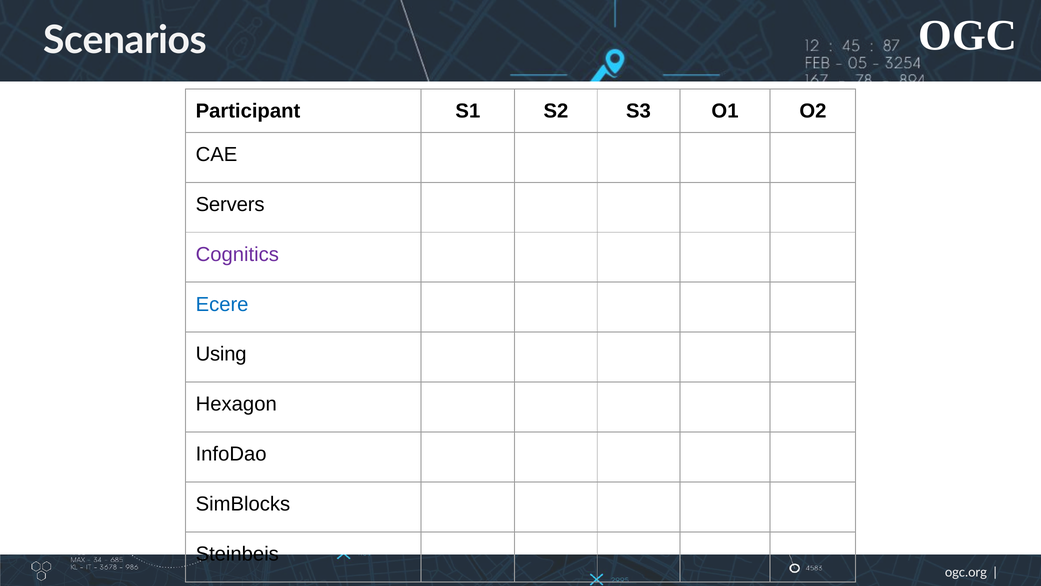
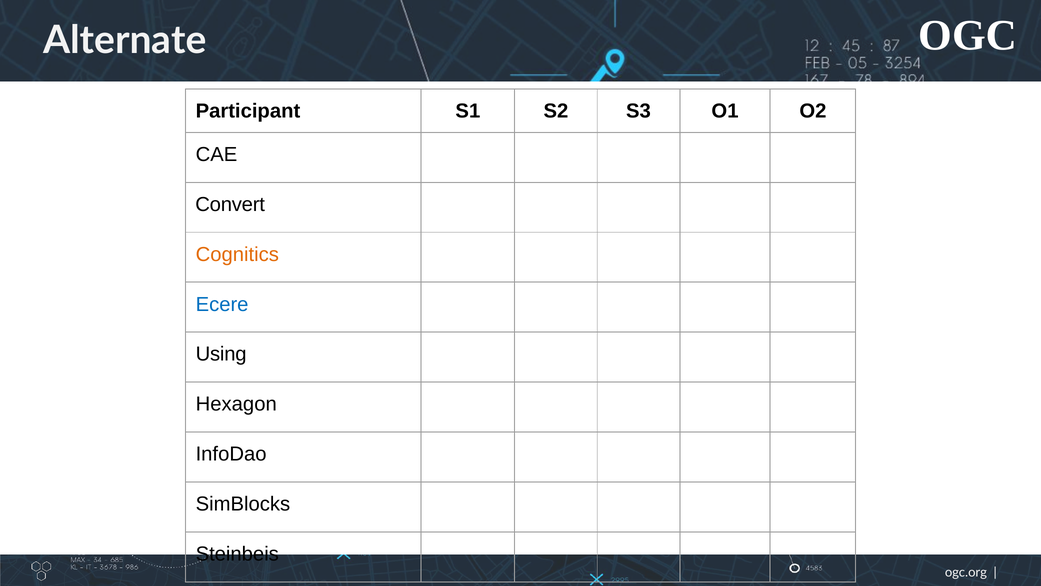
Scenarios: Scenarios -> Alternate
Servers: Servers -> Convert
Cognitics colour: purple -> orange
